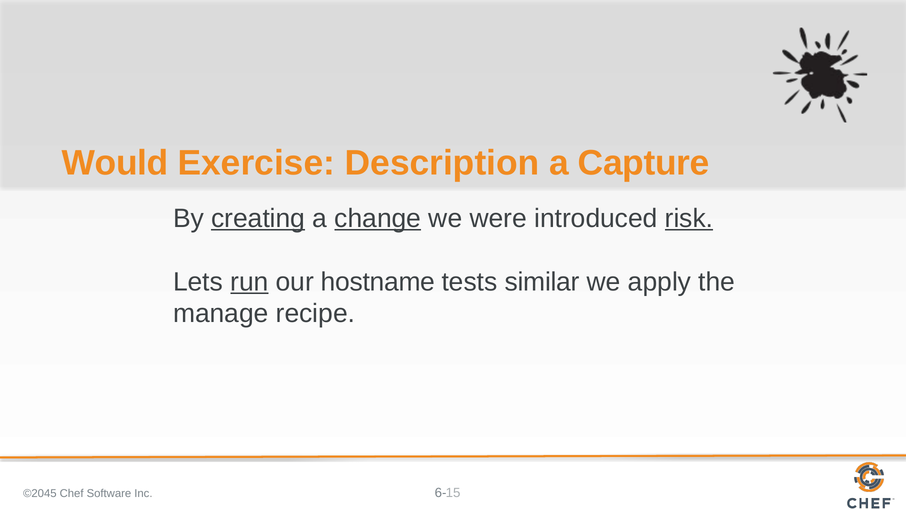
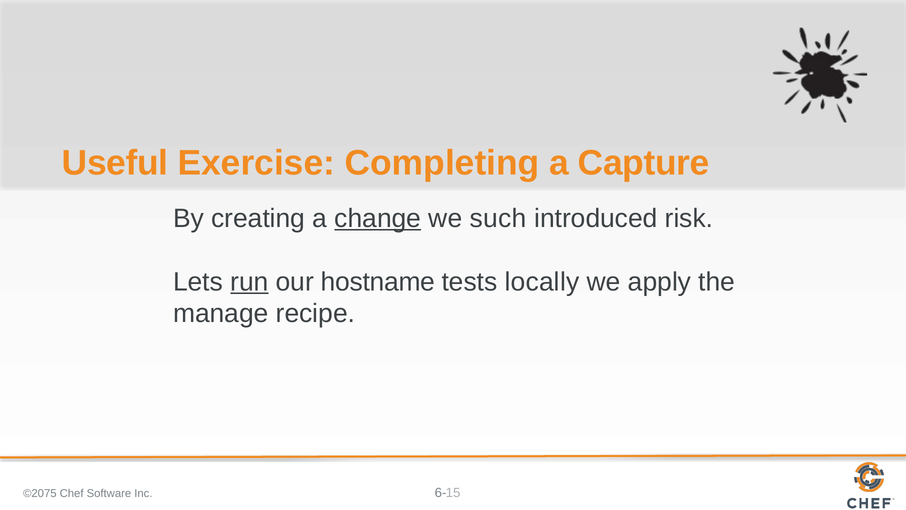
Would: Would -> Useful
Description: Description -> Completing
creating underline: present -> none
were: were -> such
risk underline: present -> none
similar: similar -> locally
©2045: ©2045 -> ©2075
